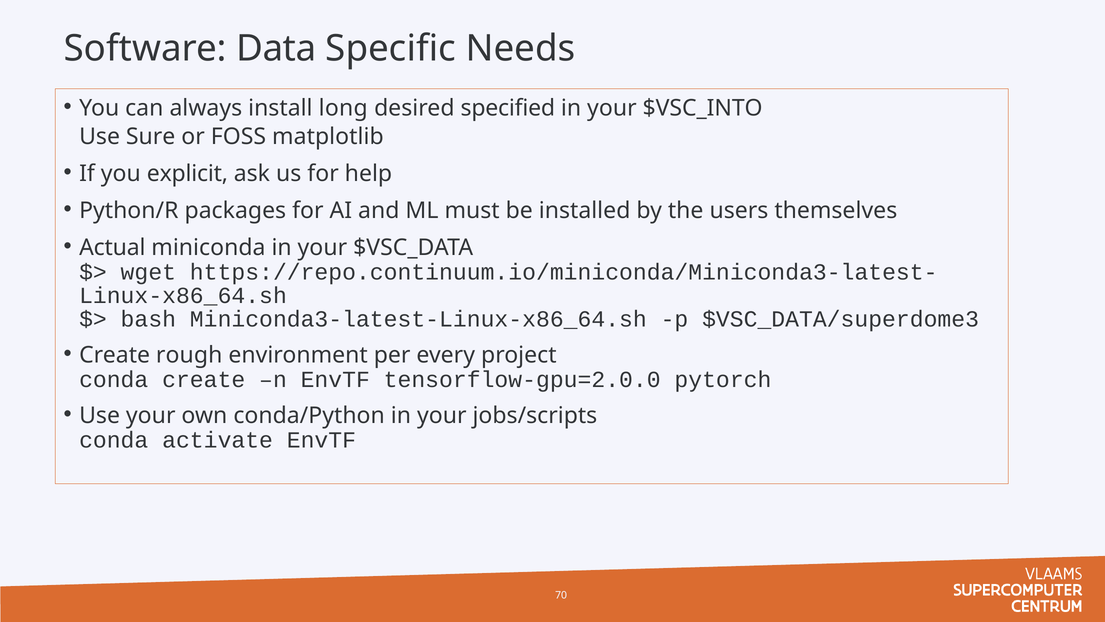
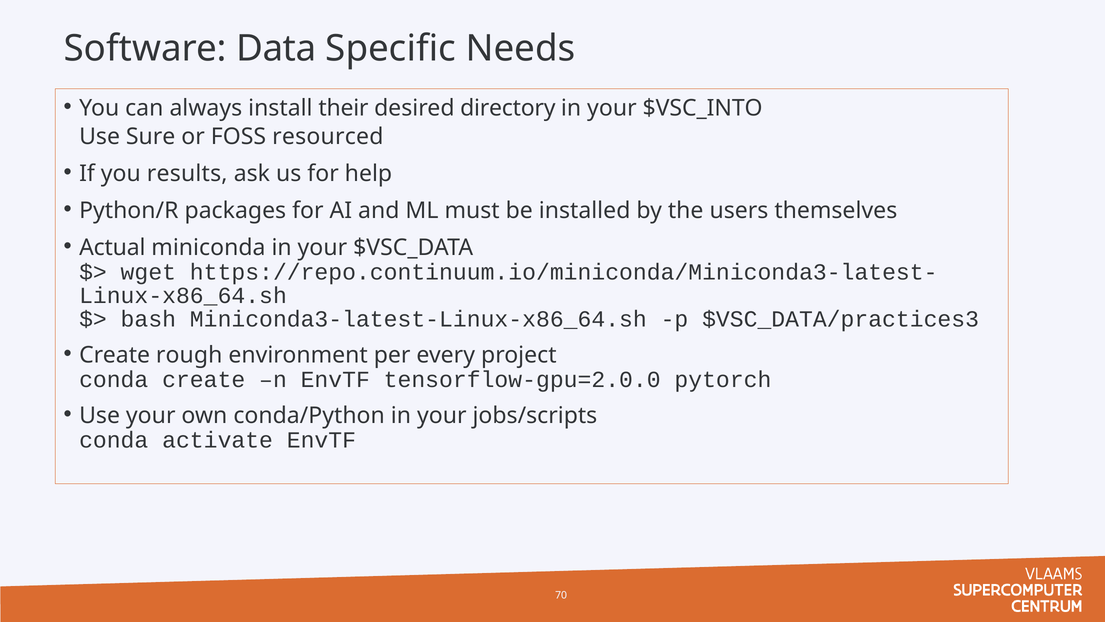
long: long -> their
specified: specified -> directory
matplotlib: matplotlib -> resourced
explicit: explicit -> results
$VSC_DATA/superdome3: $VSC_DATA/superdome3 -> $VSC_DATA/practices3
